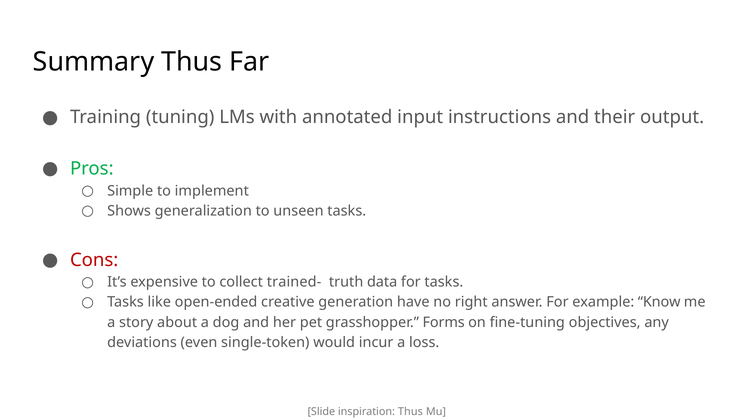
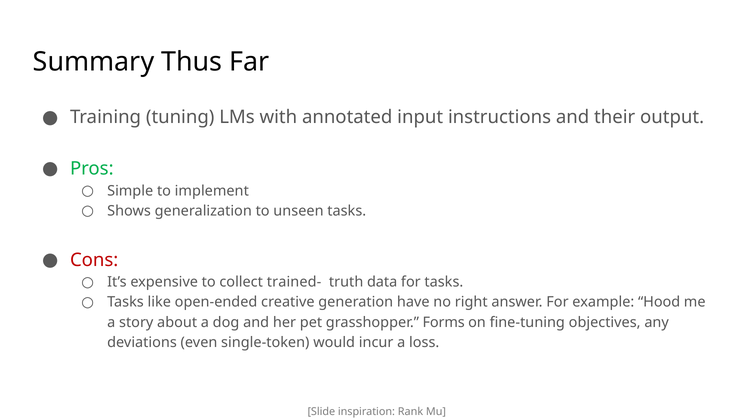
Know: Know -> Hood
inspiration Thus: Thus -> Rank
